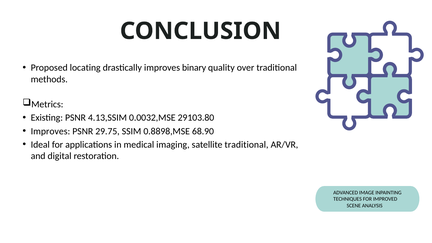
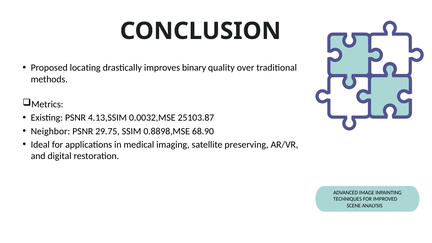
29103.80: 29103.80 -> 25103.87
Improves at (50, 131): Improves -> Neighbor
satellite traditional: traditional -> preserving
